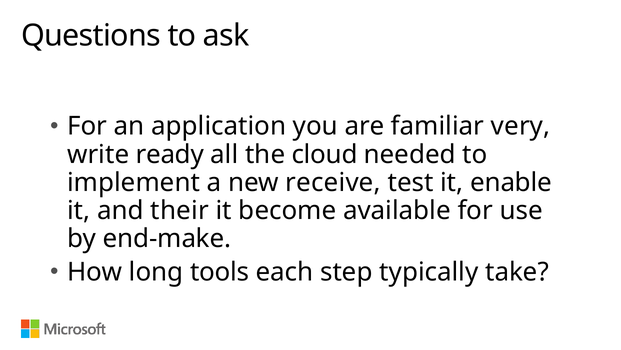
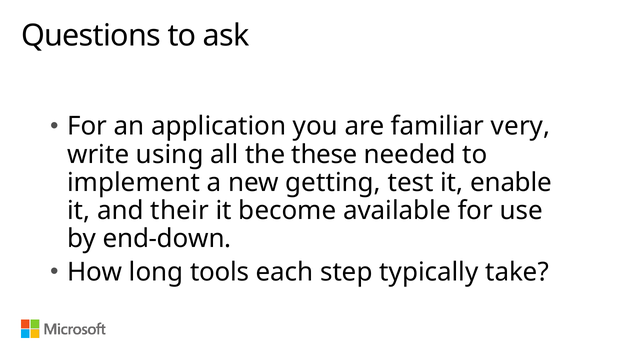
ready: ready -> using
cloud: cloud -> these
receive: receive -> getting
end-make: end-make -> end-down
